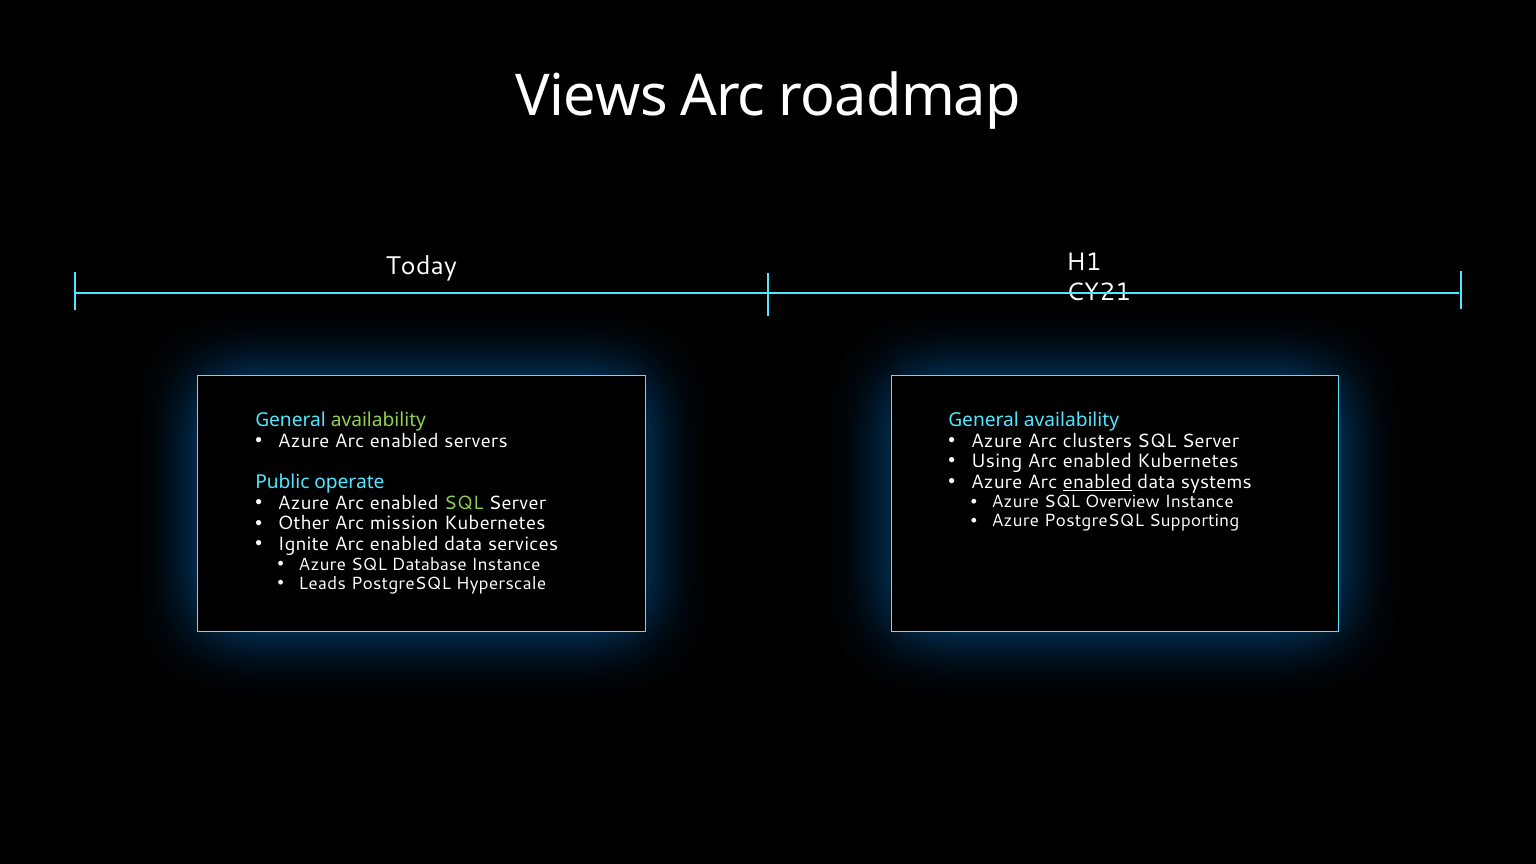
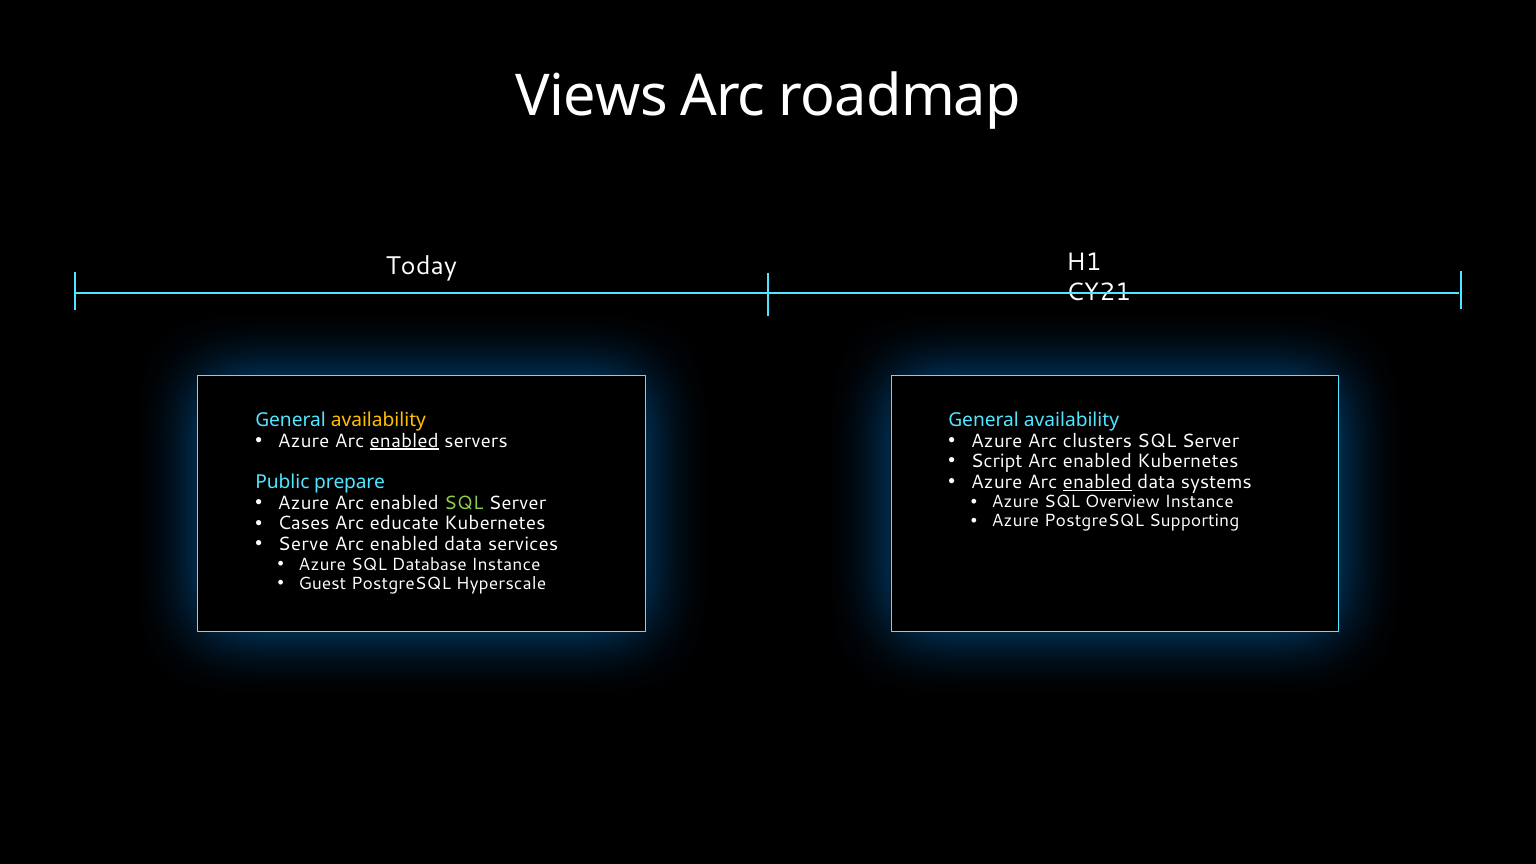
availability at (378, 420) colour: light green -> yellow
enabled at (404, 441) underline: none -> present
Using: Using -> Script
operate: operate -> prepare
Other: Other -> Cases
mission: mission -> educate
Ignite: Ignite -> Serve
Leads: Leads -> Guest
